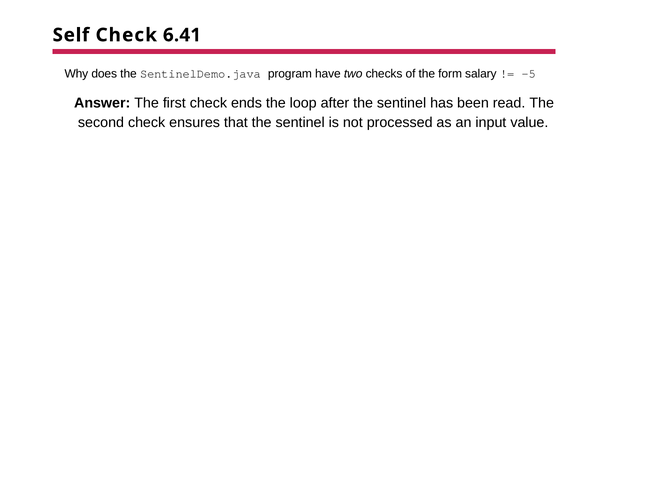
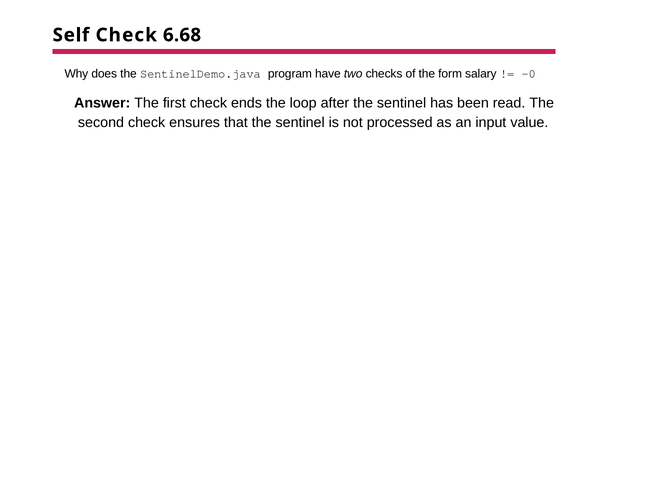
6.41: 6.41 -> 6.68
-5: -5 -> -0
